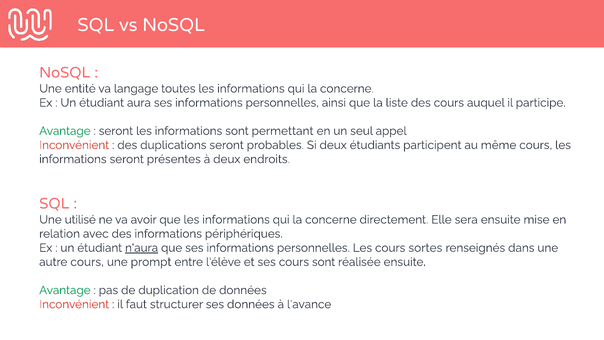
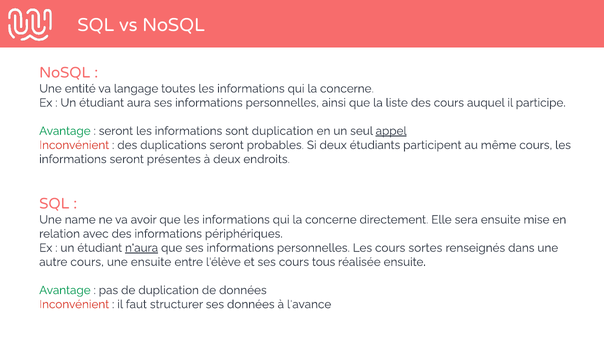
sont permettant: permettant -> duplication
appel underline: none -> present
utilisé: utilisé -> name
une prompt: prompt -> ensuite
cours sont: sont -> tous
